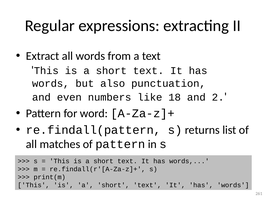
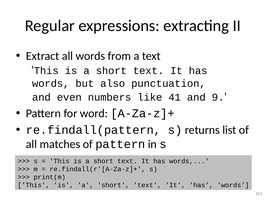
18: 18 -> 41
2: 2 -> 9
